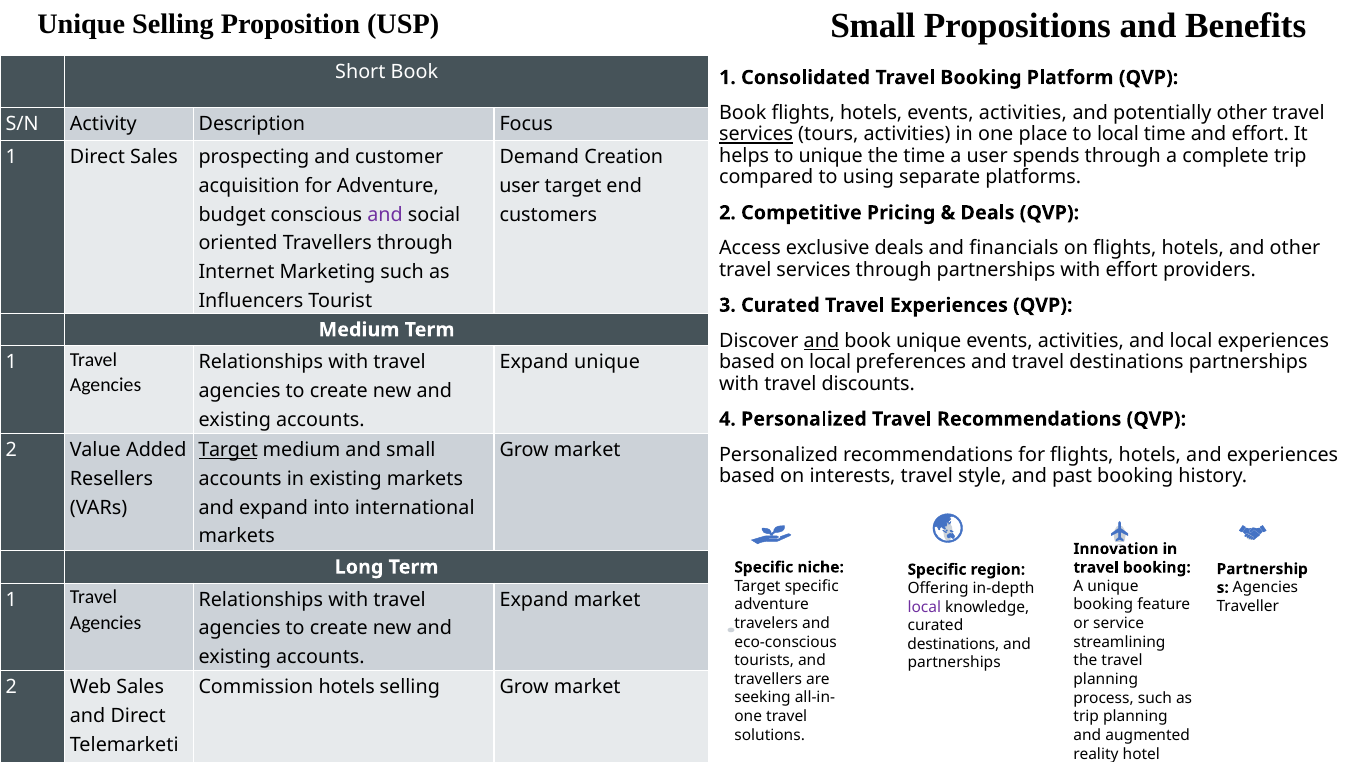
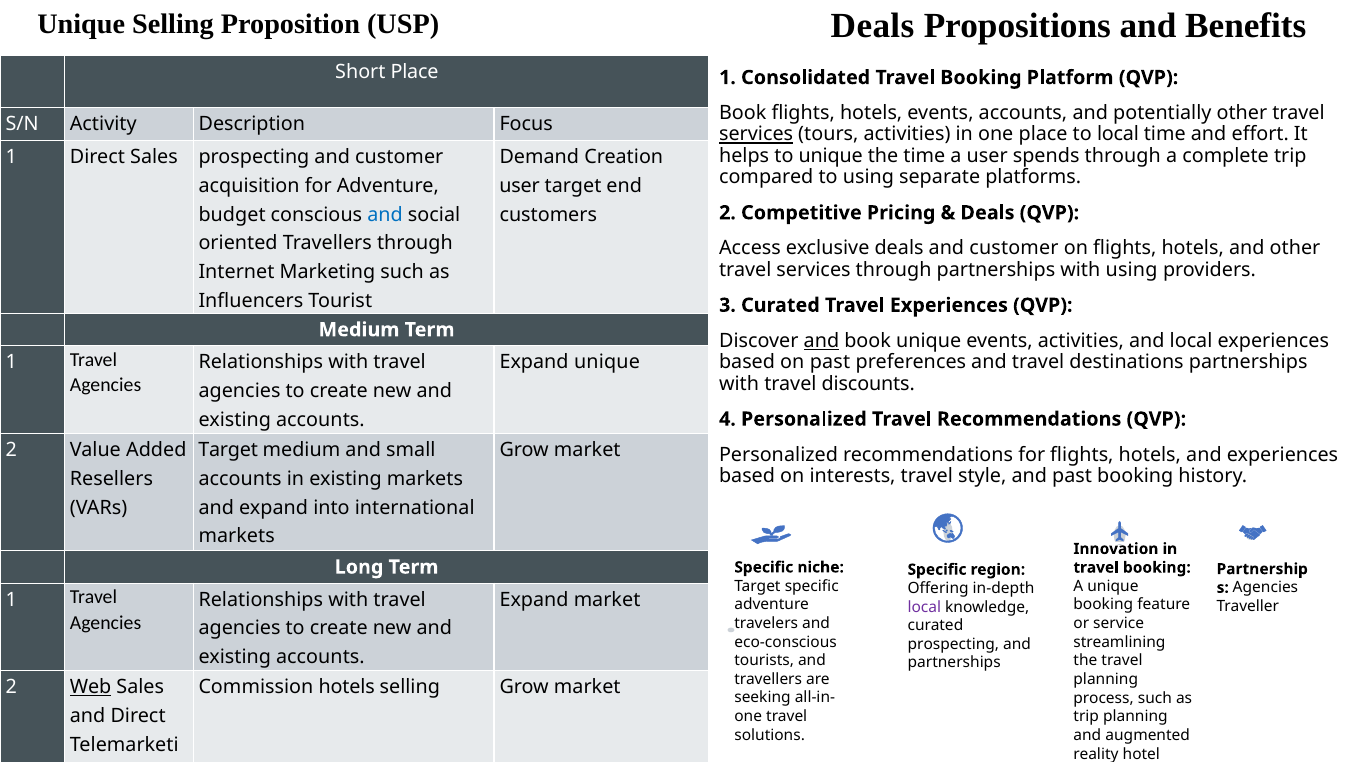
Small at (873, 26): Small -> Deals
Short Book: Book -> Place
hotels events activities: activities -> accounts
and at (385, 214) colour: purple -> blue
deals and financials: financials -> customer
with effort: effort -> using
on local: local -> past
Target at (228, 450) underline: present -> none
destinations at (953, 644): destinations -> prospecting
Web underline: none -> present
